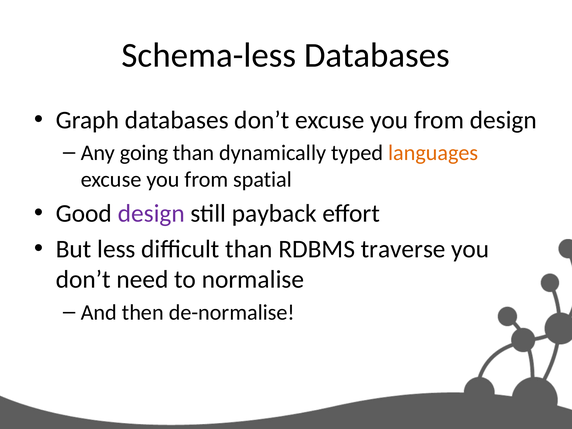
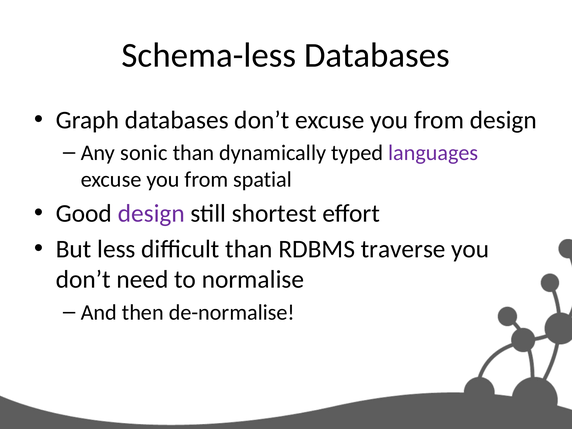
going: going -> sonic
languages colour: orange -> purple
payback: payback -> shortest
